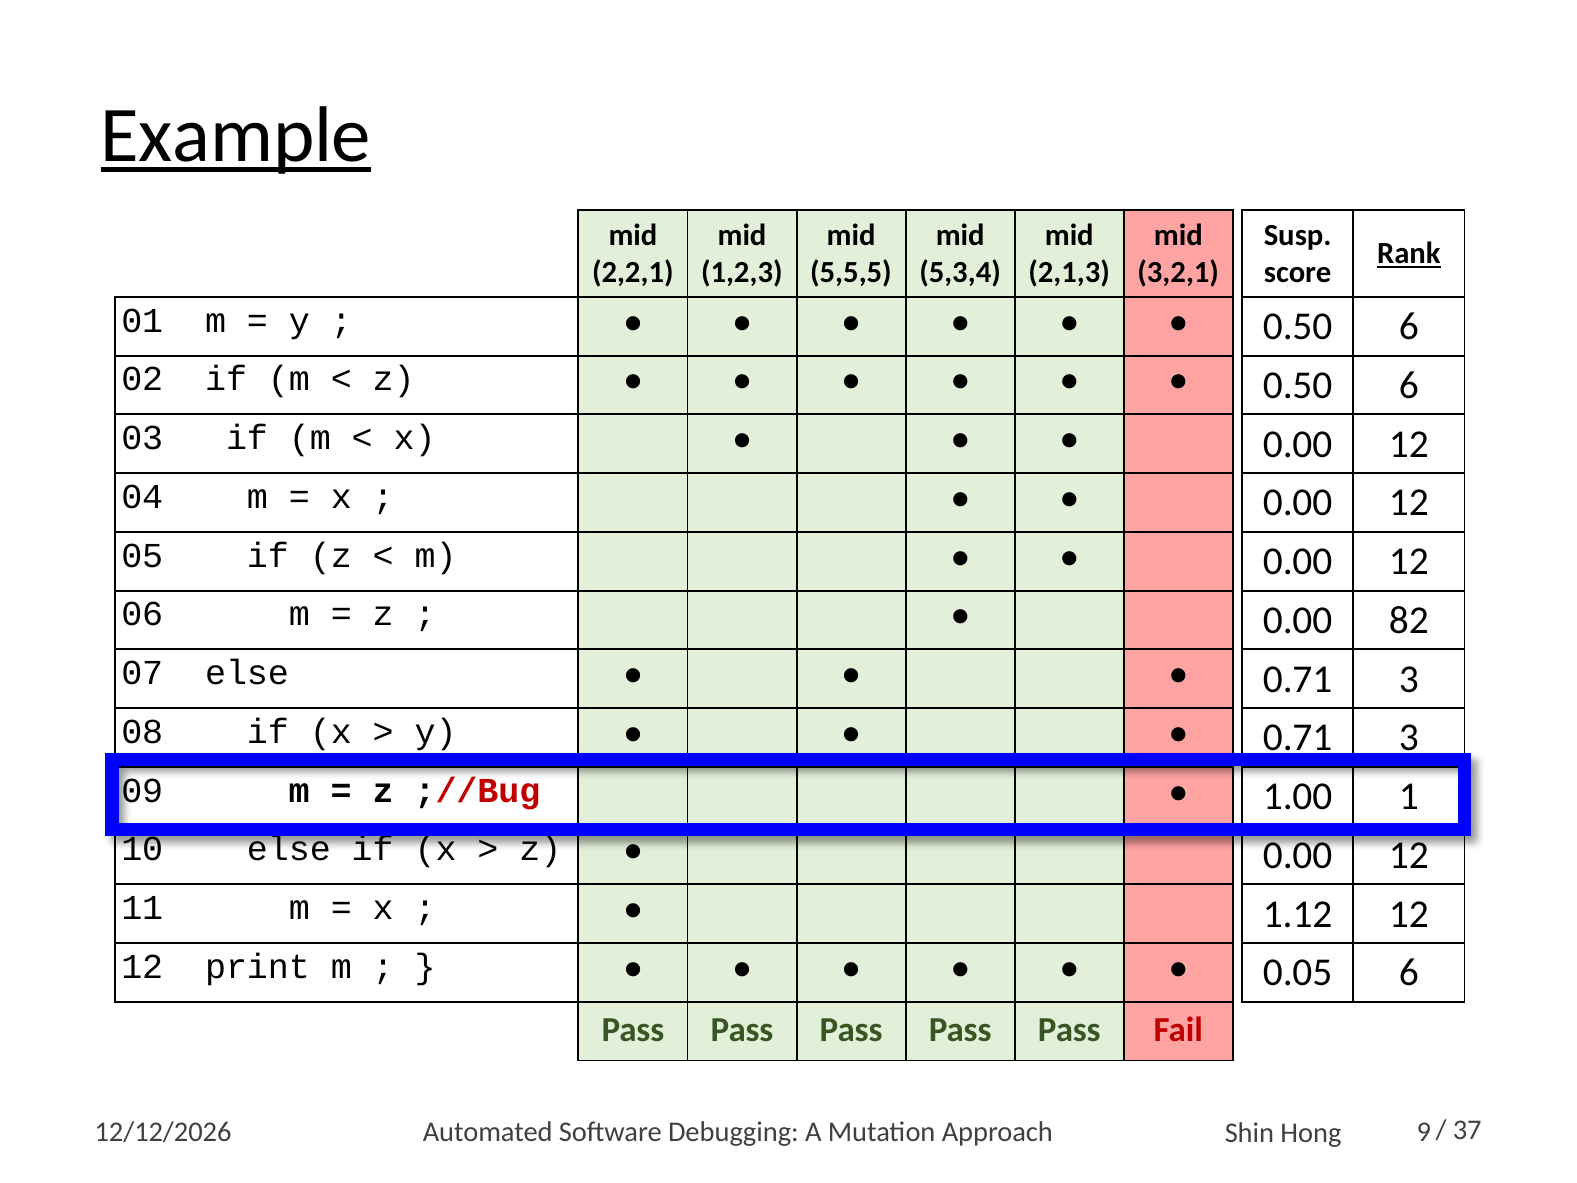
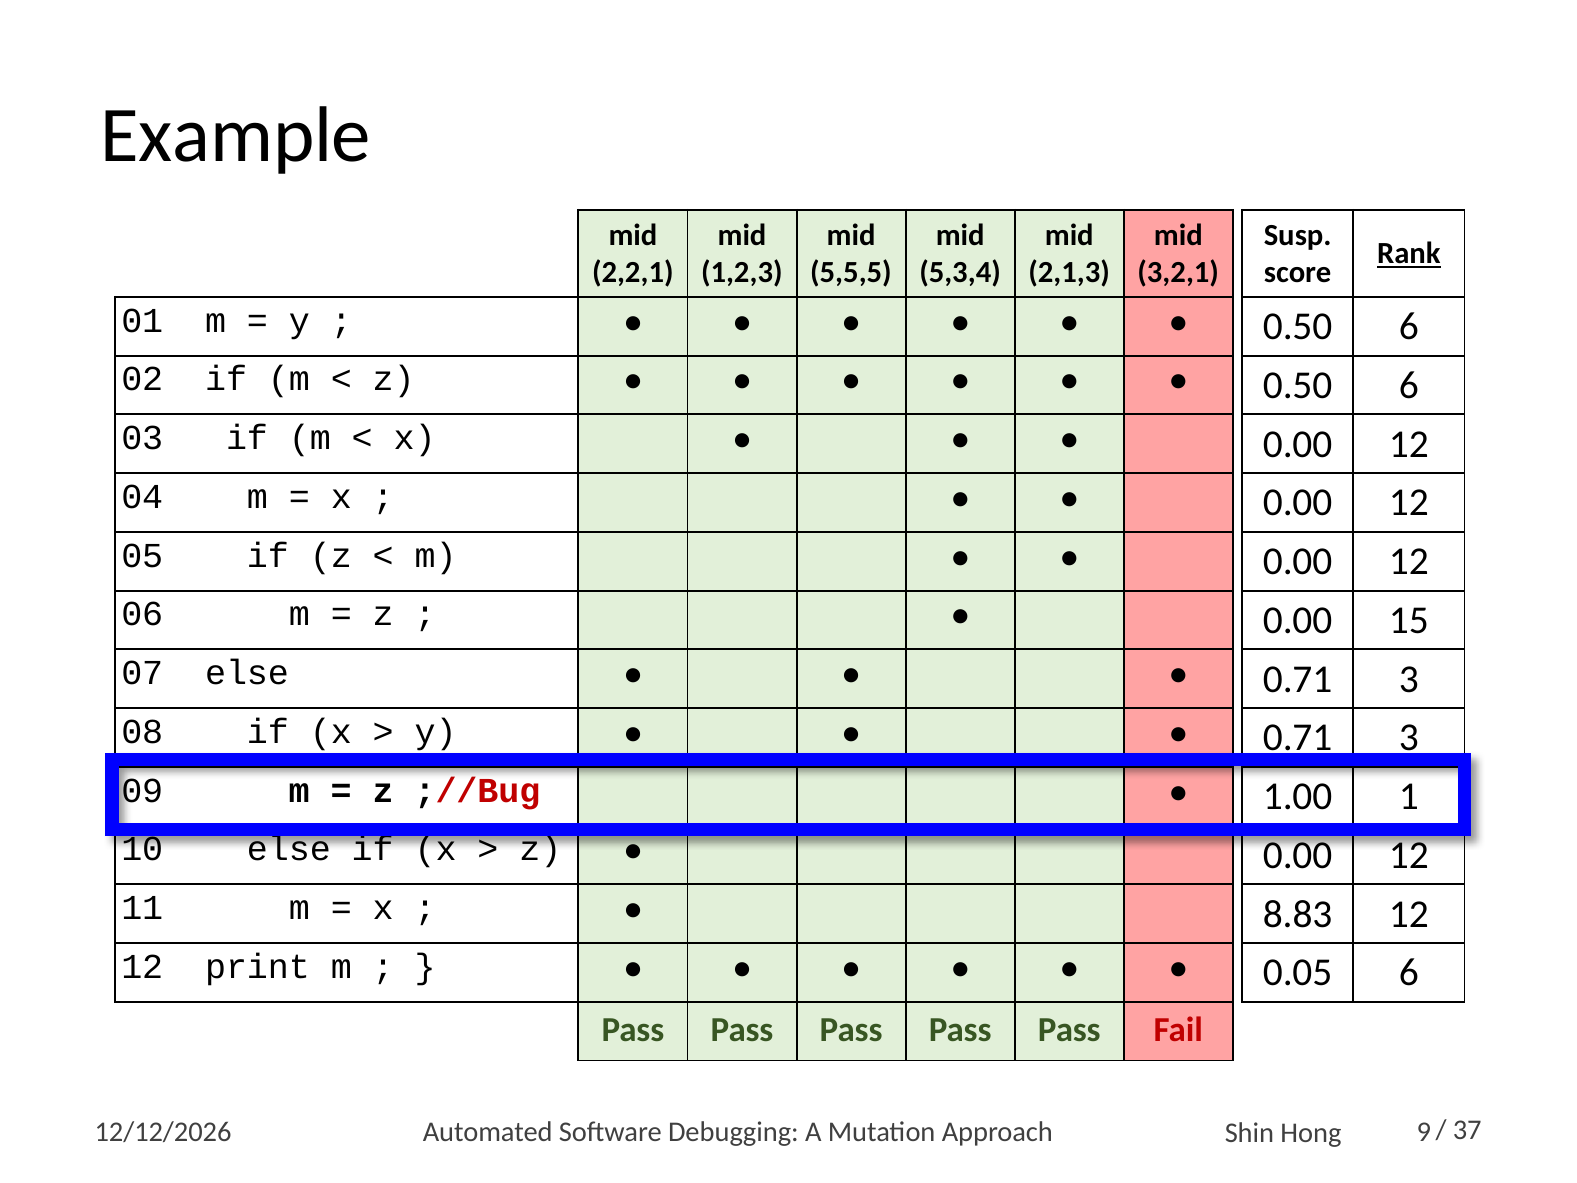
Example underline: present -> none
82: 82 -> 15
1.12: 1.12 -> 8.83
